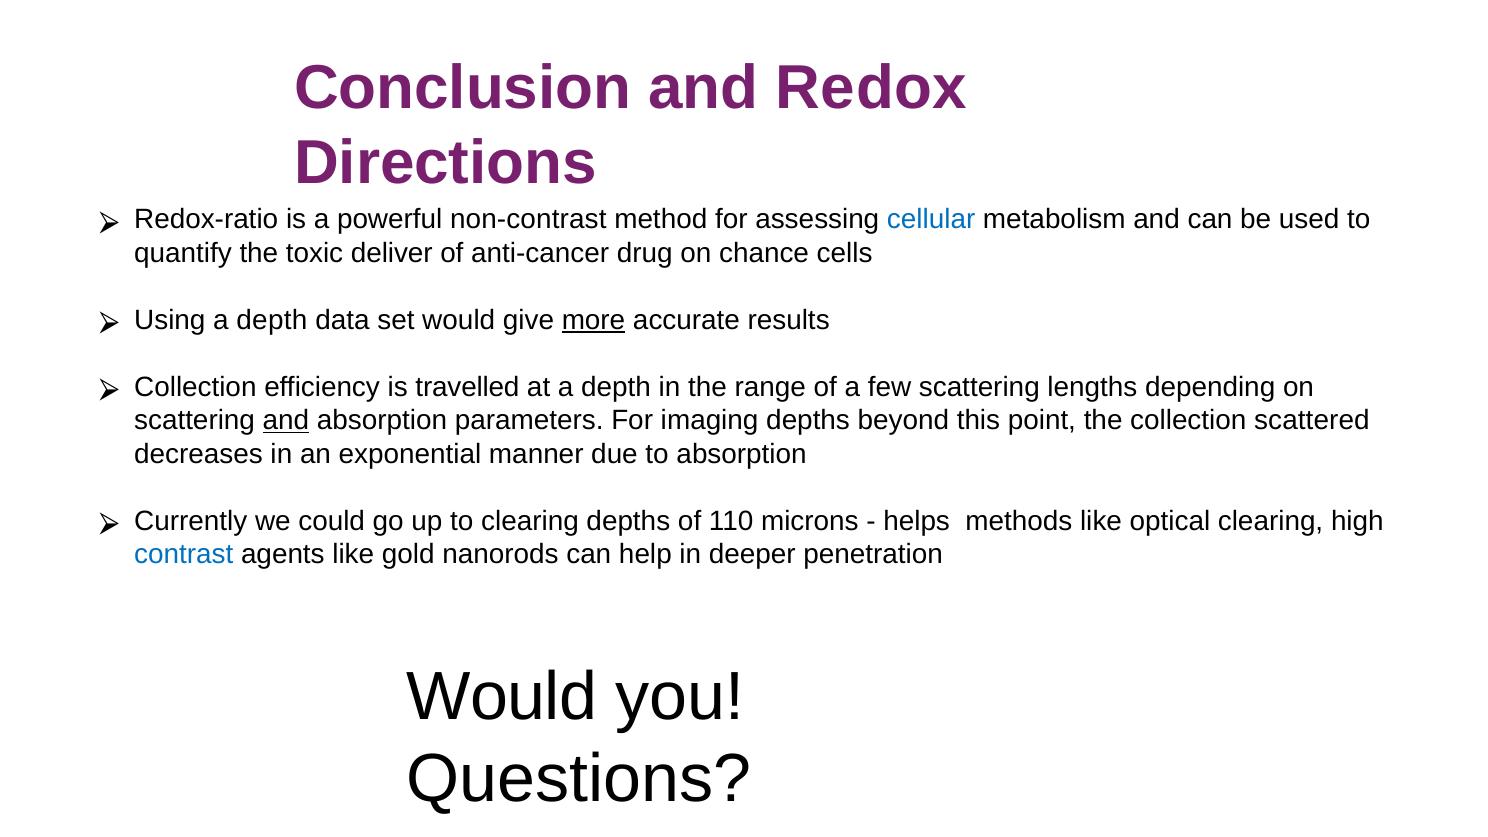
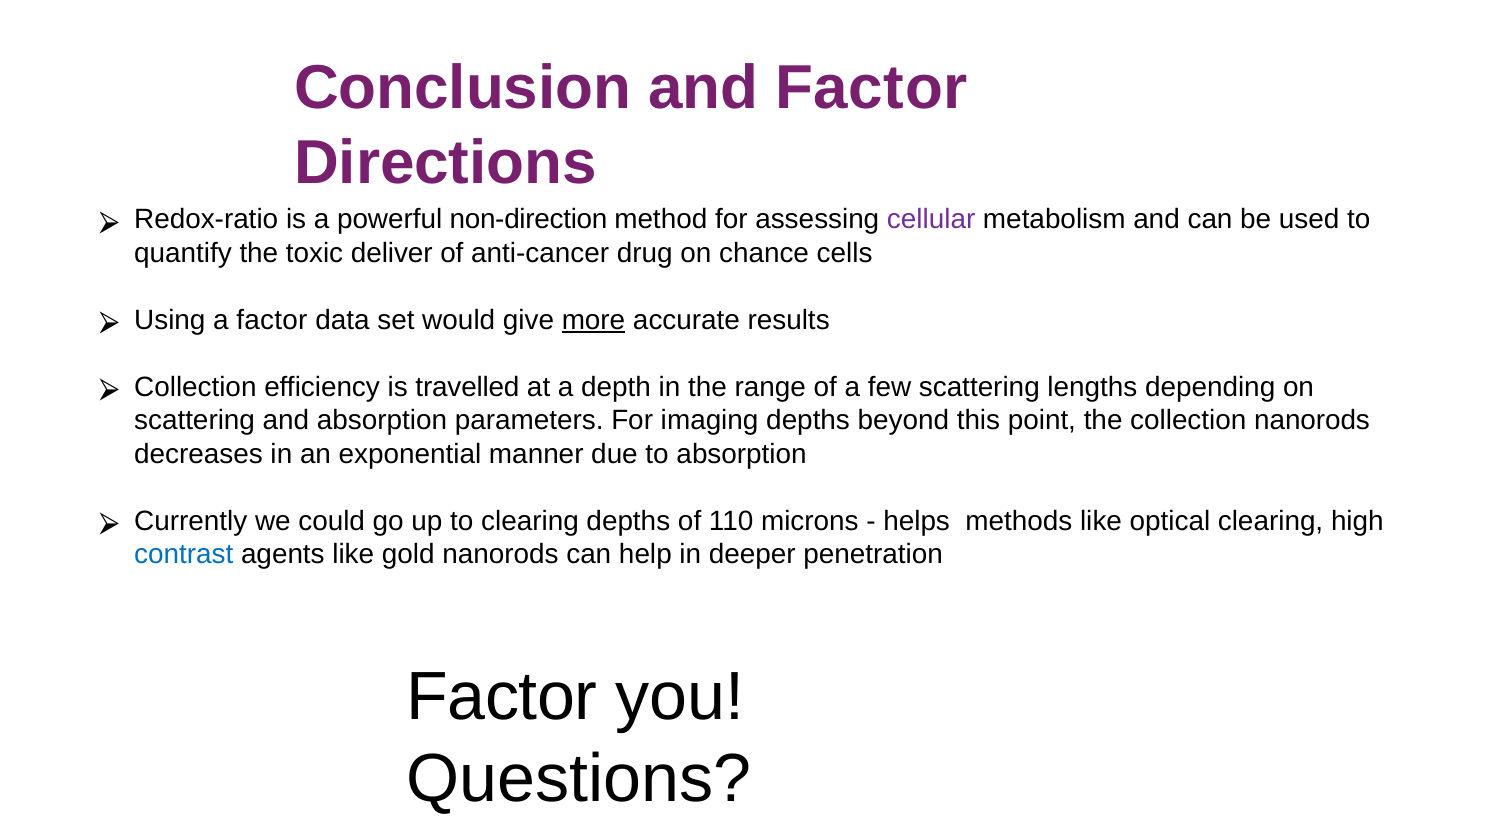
and Redox: Redox -> Factor
non-contrast: non-contrast -> non-direction
cellular colour: blue -> purple
Using a depth: depth -> factor
and at (286, 420) underline: present -> none
collection scattered: scattered -> nanorods
Would at (502, 697): Would -> Factor
